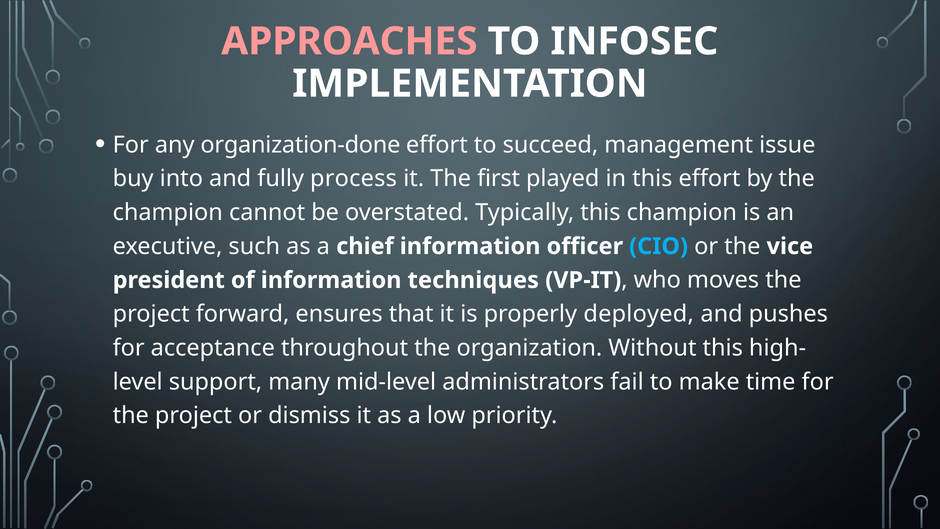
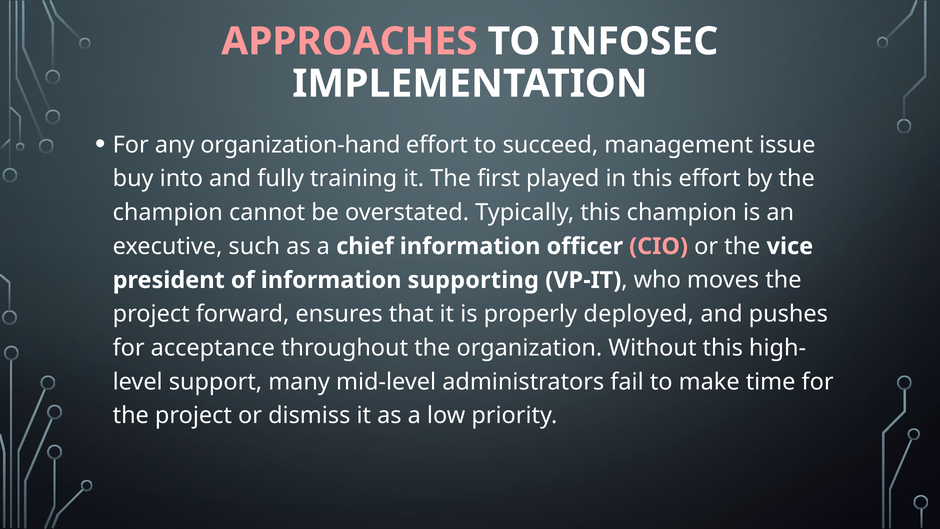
organization-done: organization-done -> organization-hand
process: process -> training
CIO colour: light blue -> pink
techniques: techniques -> supporting
